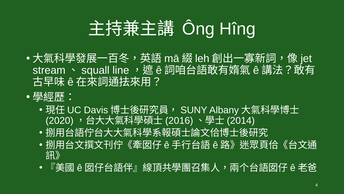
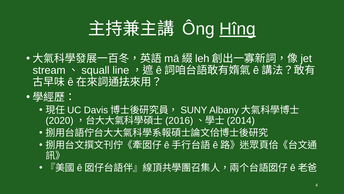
Hîng underline: none -> present
